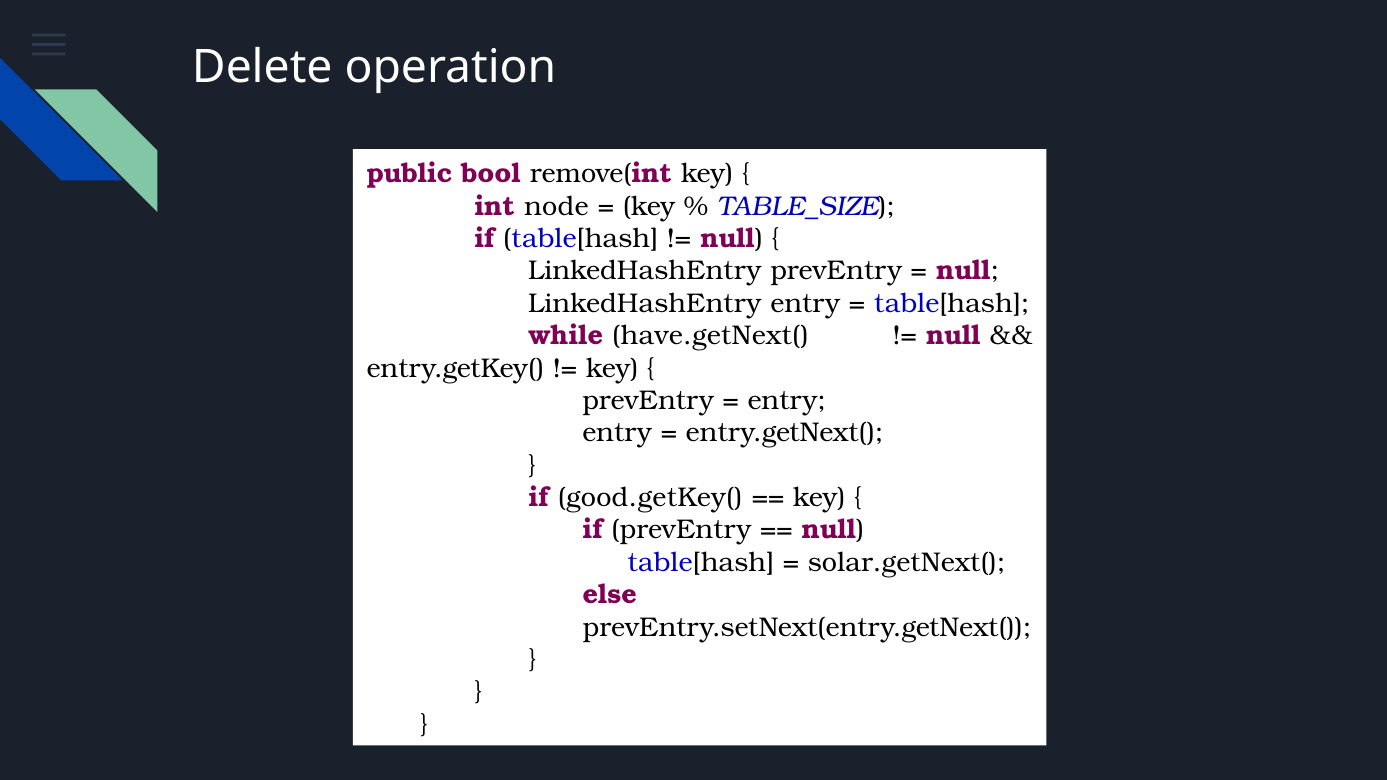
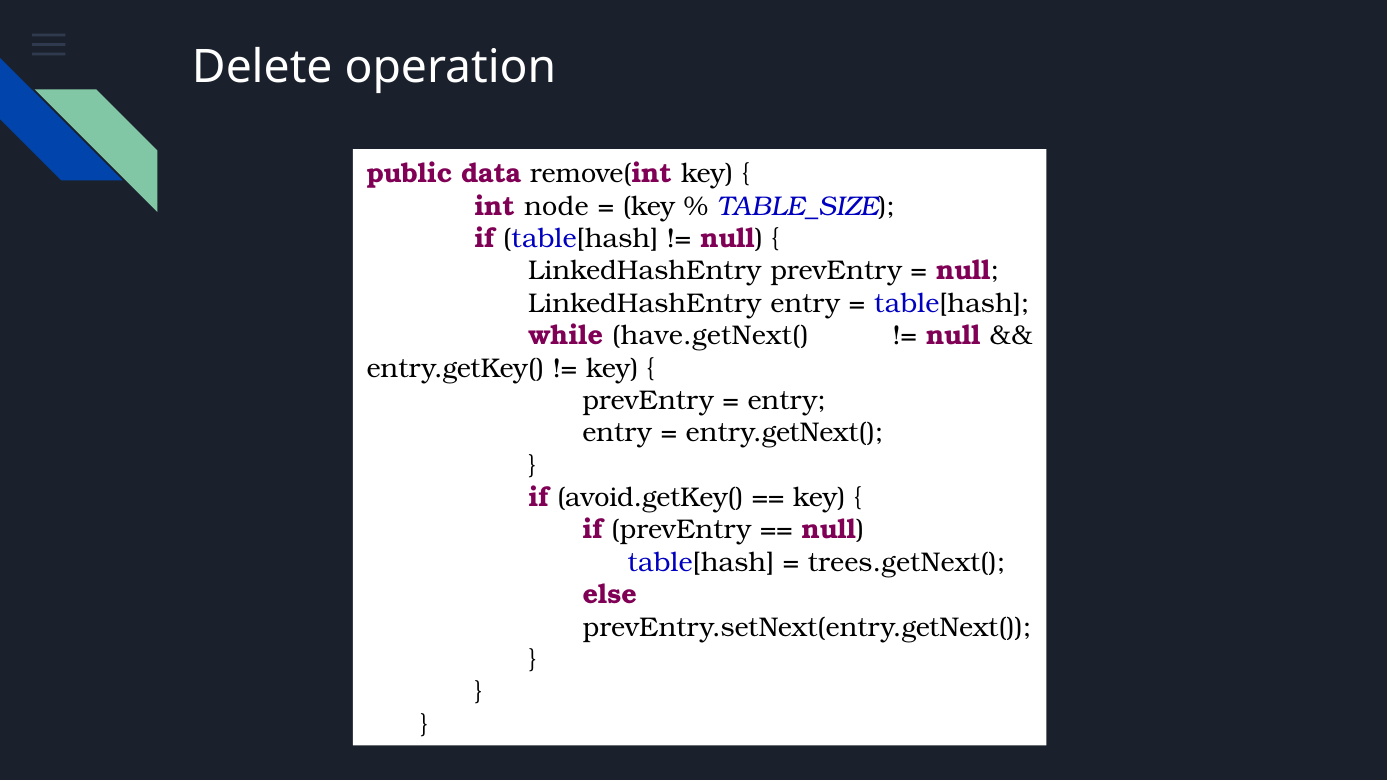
bool: bool -> data
good.getKey(: good.getKey( -> avoid.getKey(
solar.getNext(: solar.getNext( -> trees.getNext(
